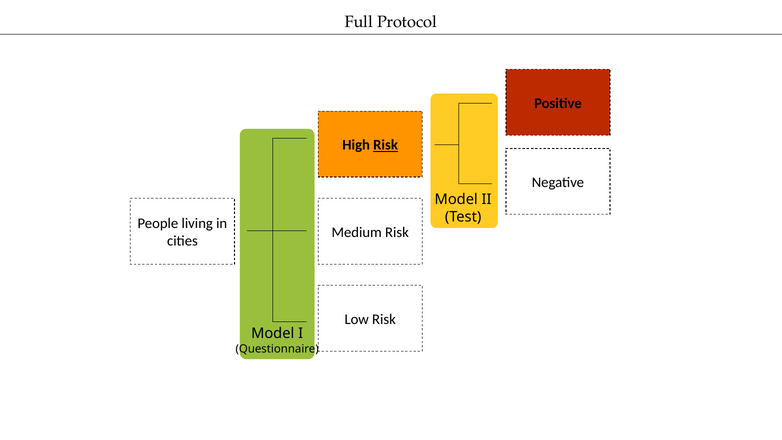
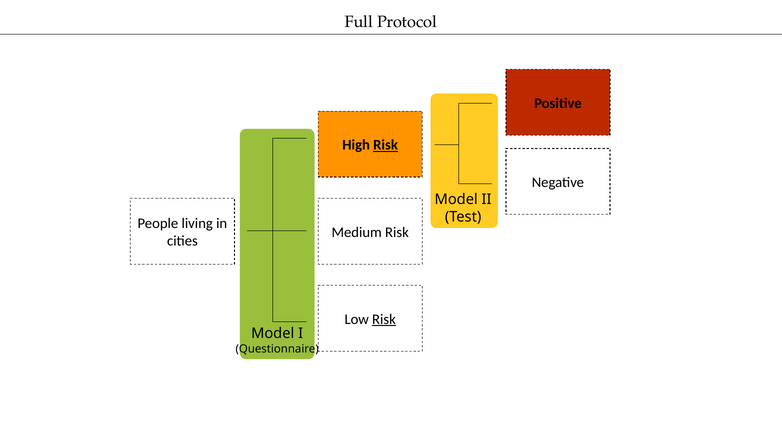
Risk at (384, 319) underline: none -> present
